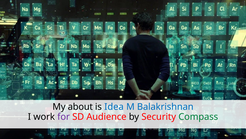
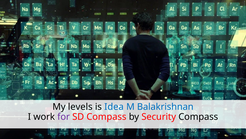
about: about -> levels
SD Audience: Audience -> Compass
Compass at (198, 116) colour: green -> black
